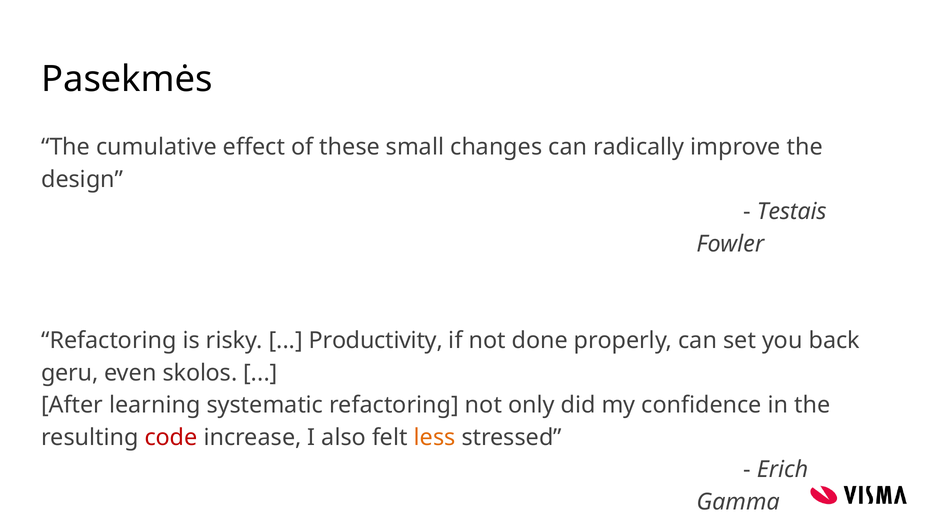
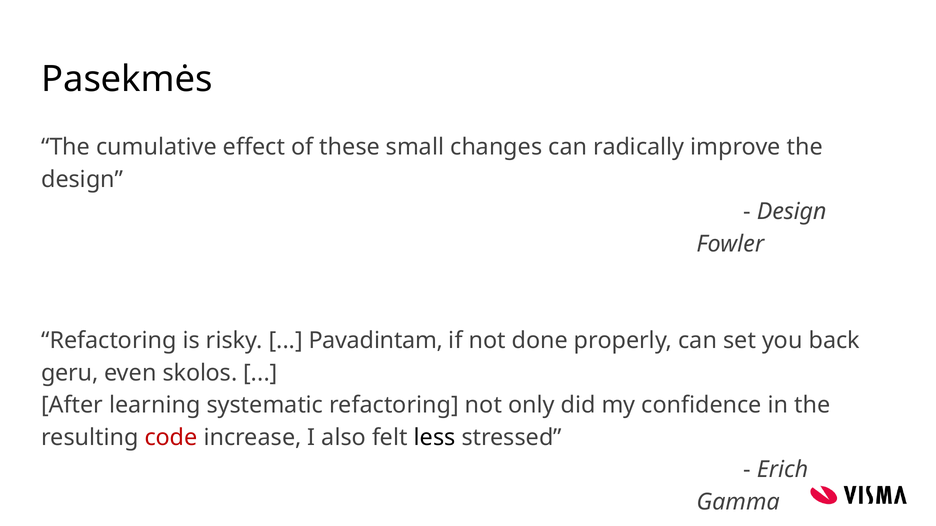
Testais at (792, 212): Testais -> Design
Productivity: Productivity -> Pavadintam
less colour: orange -> black
